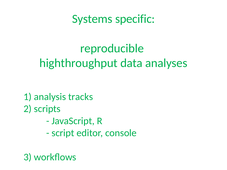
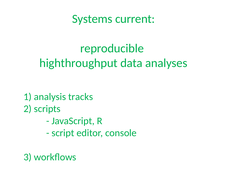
specific: specific -> current
